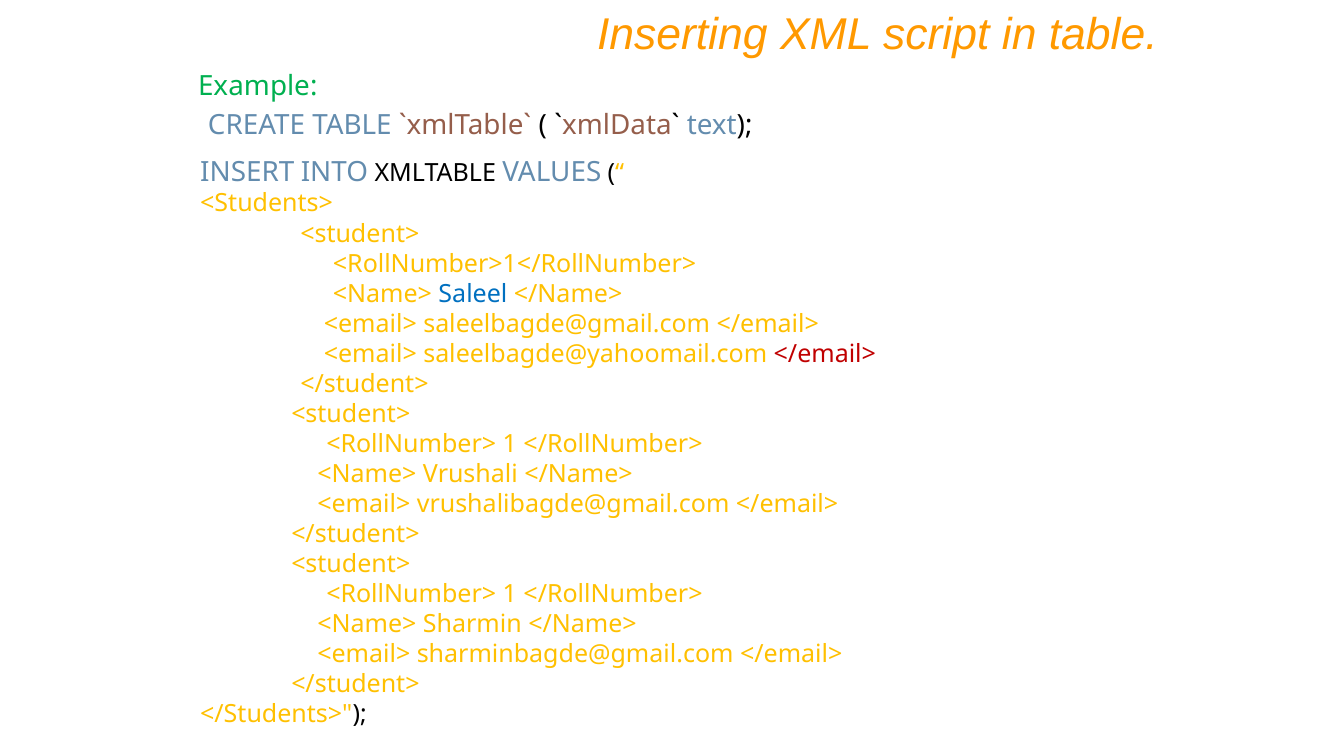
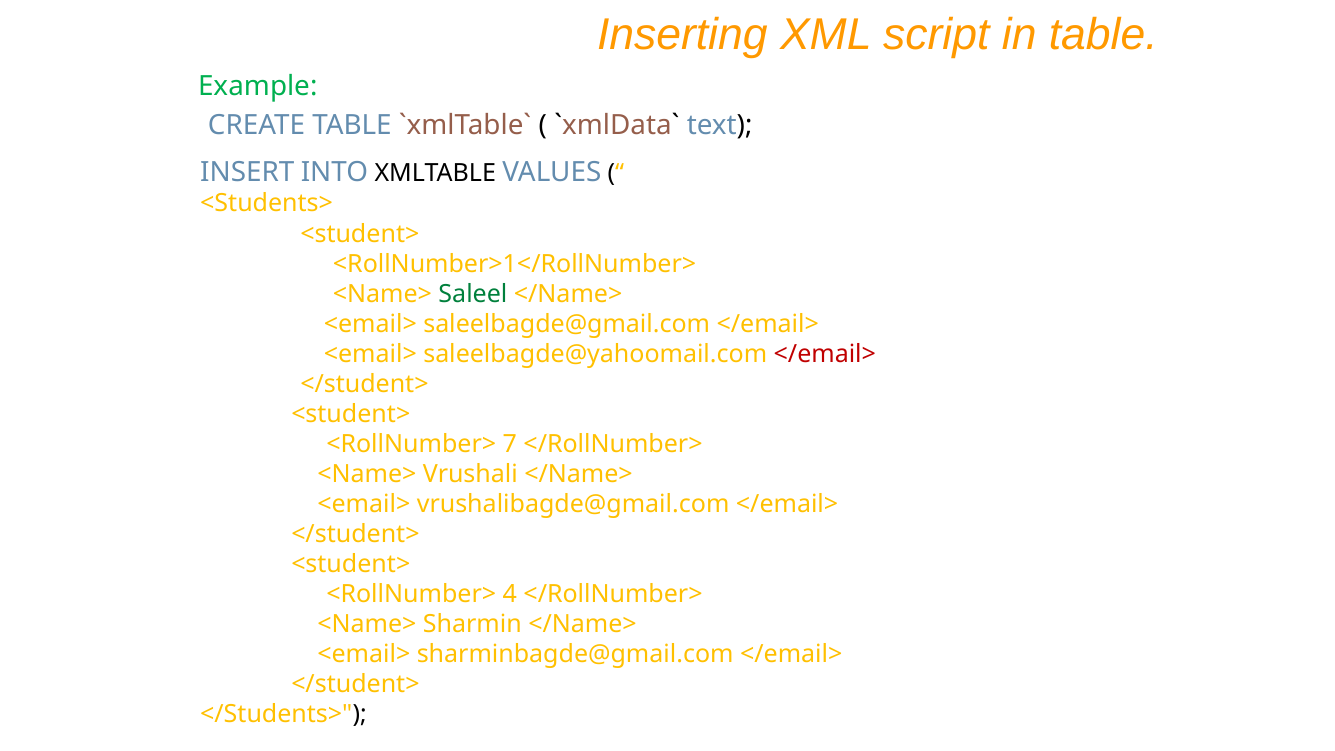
Saleel colour: blue -> green
1 at (510, 444): 1 -> 7
1 at (510, 594): 1 -> 4
